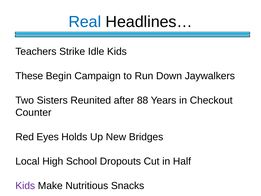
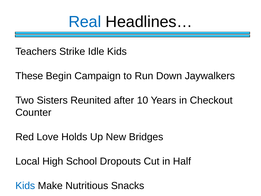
88: 88 -> 10
Eyes: Eyes -> Love
Kids at (25, 186) colour: purple -> blue
